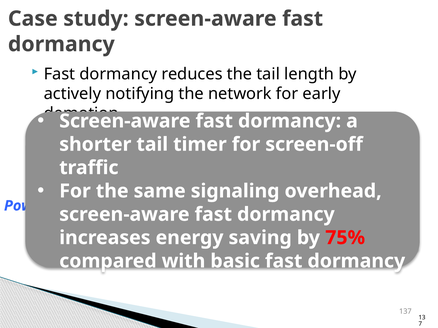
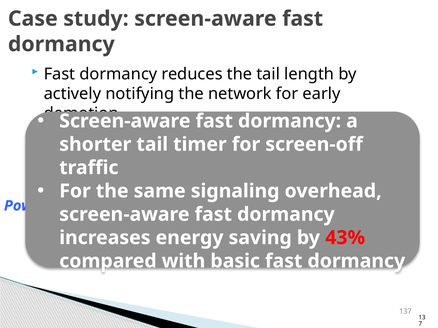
75%: 75% -> 43%
